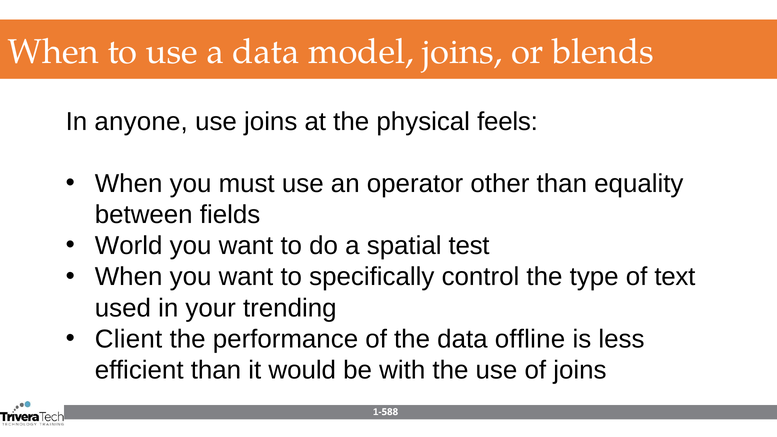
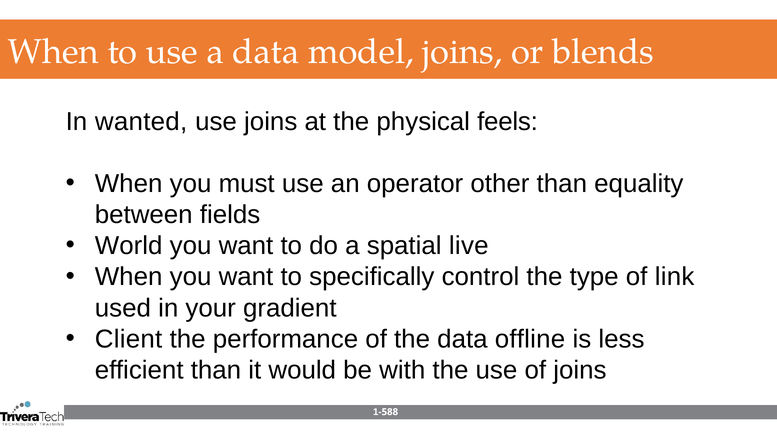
anyone: anyone -> wanted
test: test -> live
text: text -> link
trending: trending -> gradient
